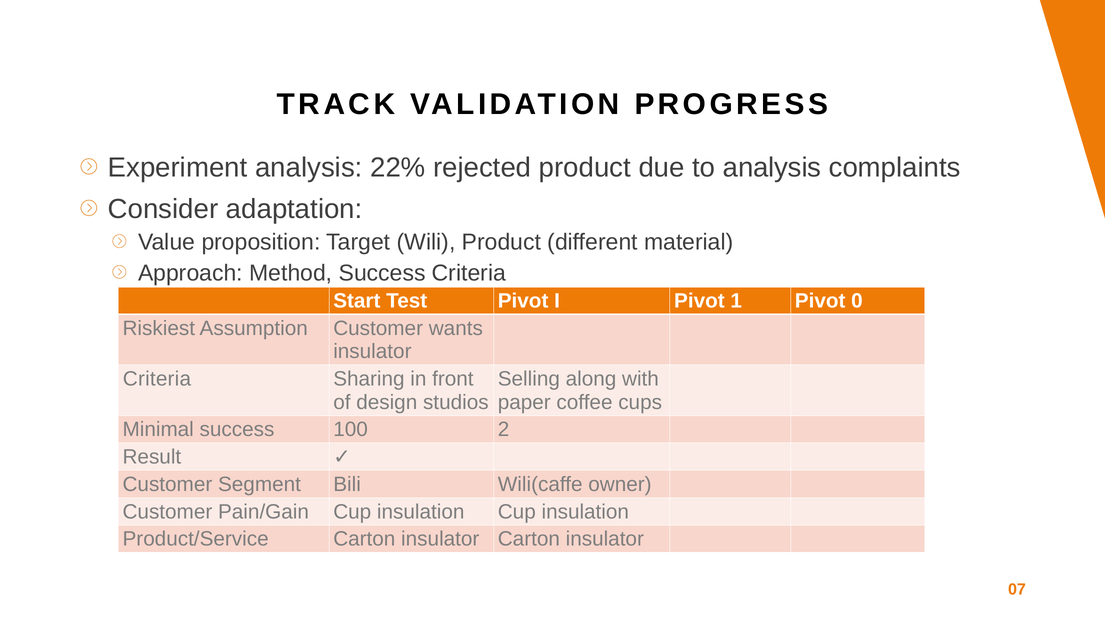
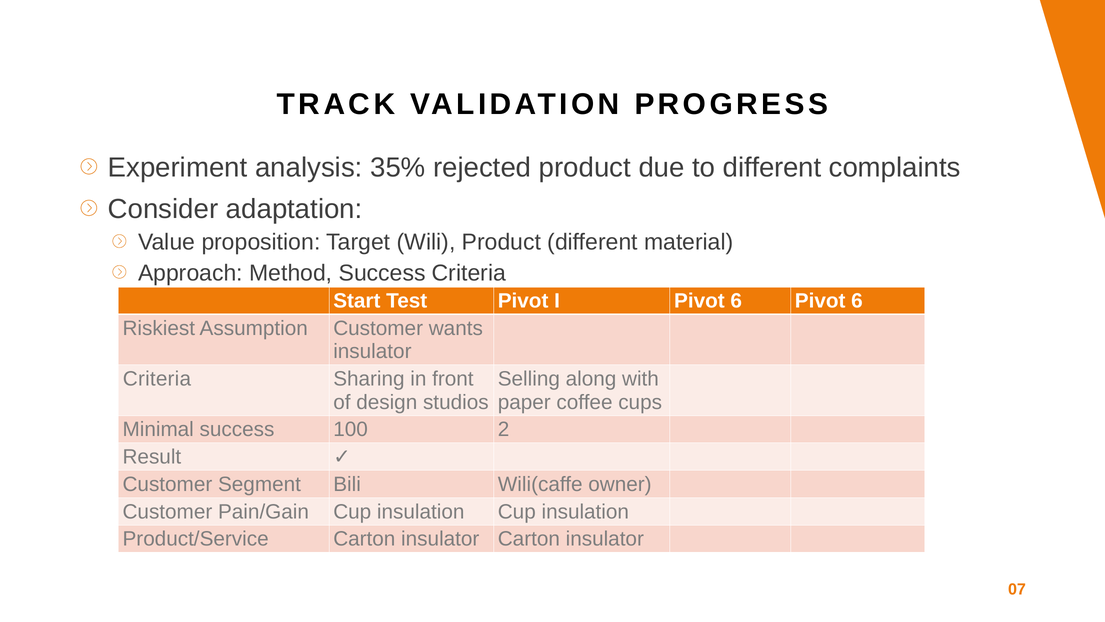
22%: 22% -> 35%
to analysis: analysis -> different
I Pivot 1: 1 -> 6
0 at (857, 301): 0 -> 6
